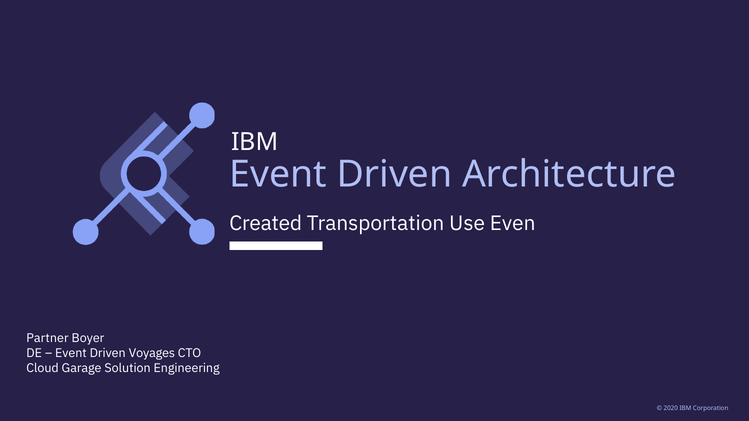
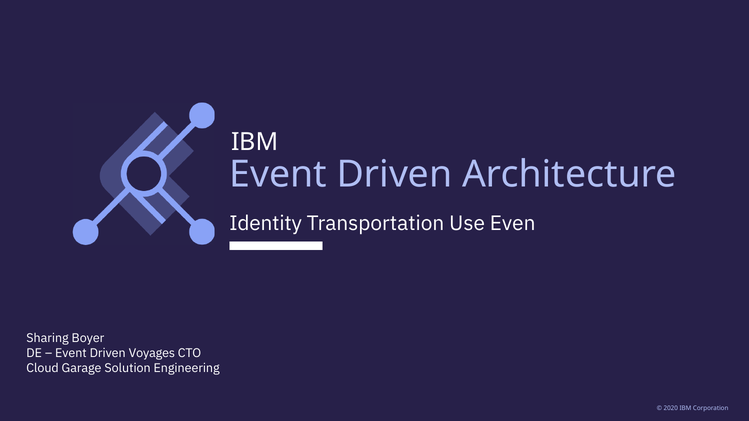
Created: Created -> Identity
Partner: Partner -> Sharing
